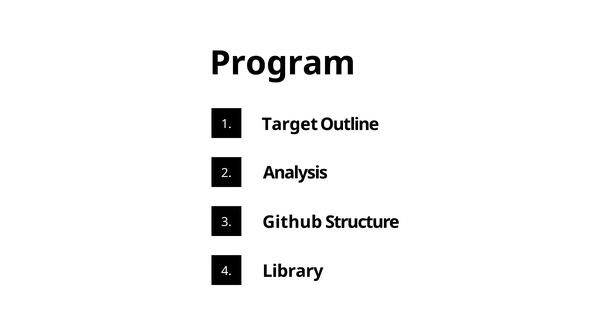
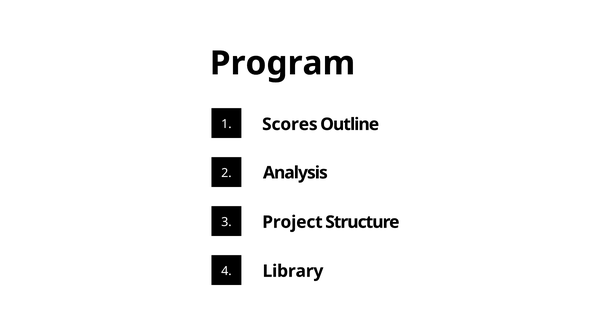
Target: Target -> Scores
Github: Github -> Project
